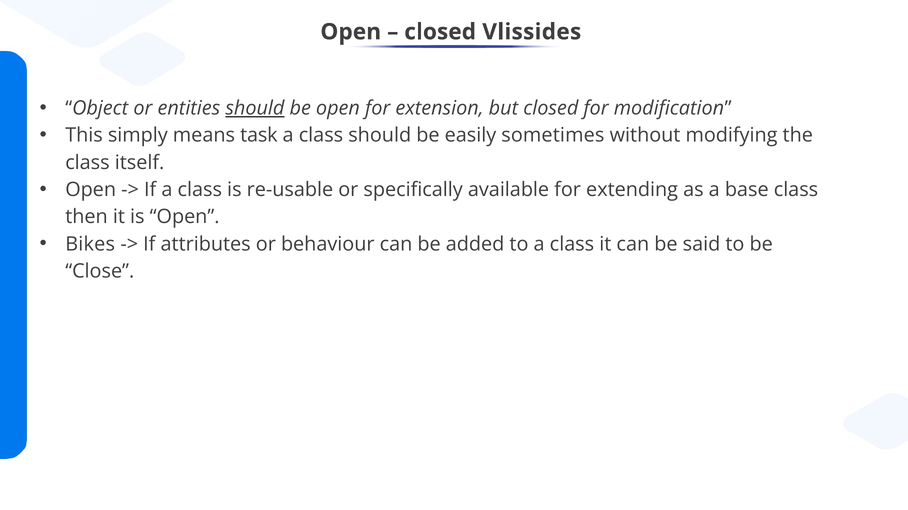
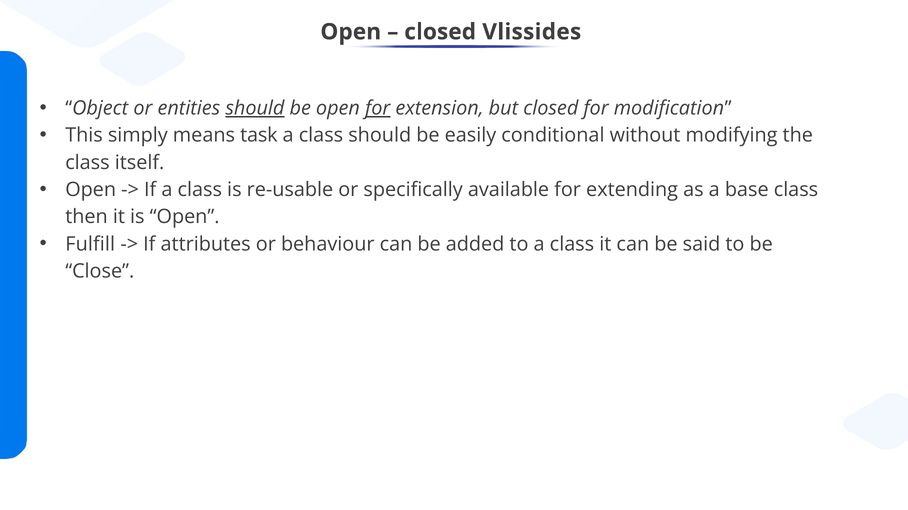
for at (378, 108) underline: none -> present
sometimes: sometimes -> conditional
Bikes: Bikes -> Fulfill
